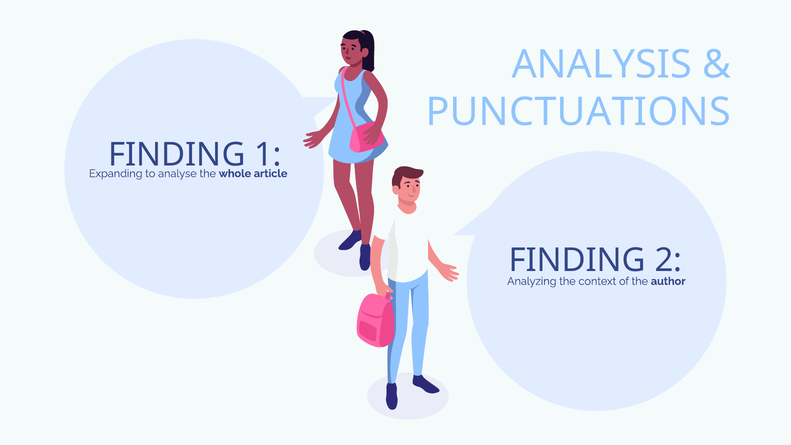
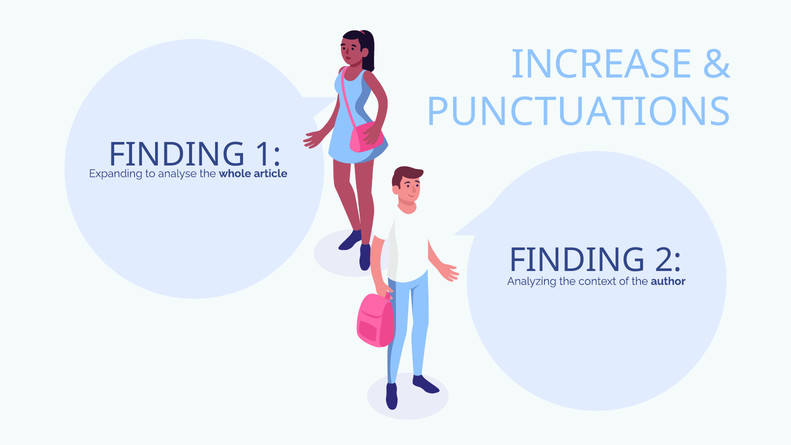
ANALYSIS: ANALYSIS -> INCREASE
